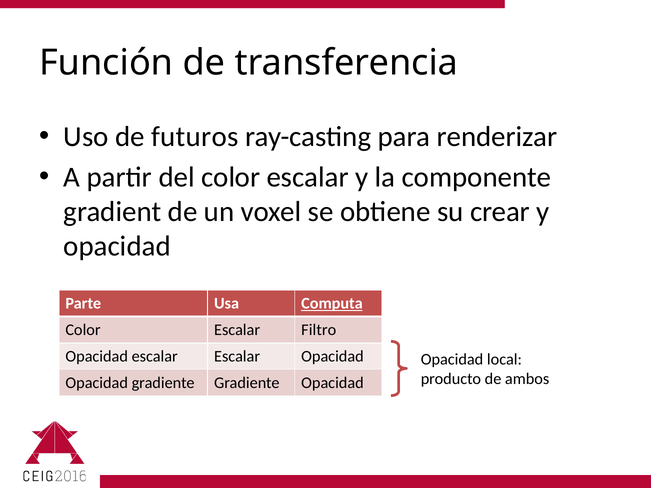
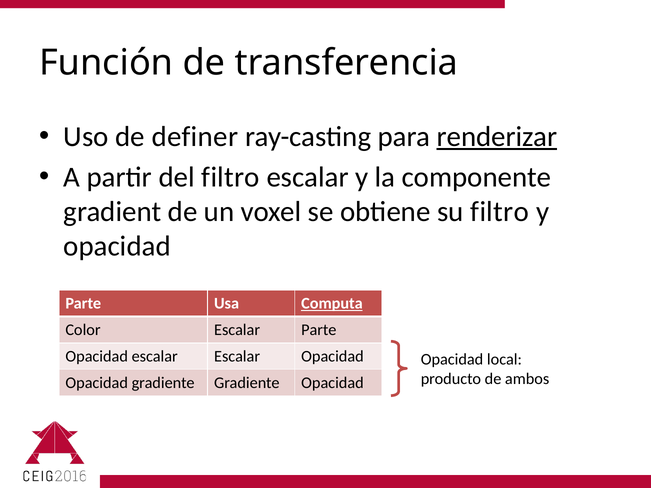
futuros: futuros -> definer
renderizar underline: none -> present
del color: color -> filtro
su crear: crear -> filtro
Escalar Filtro: Filtro -> Parte
